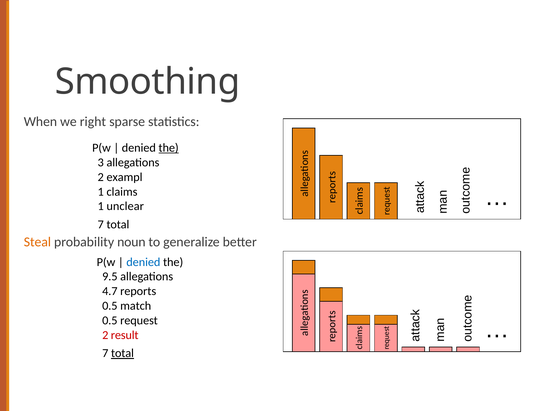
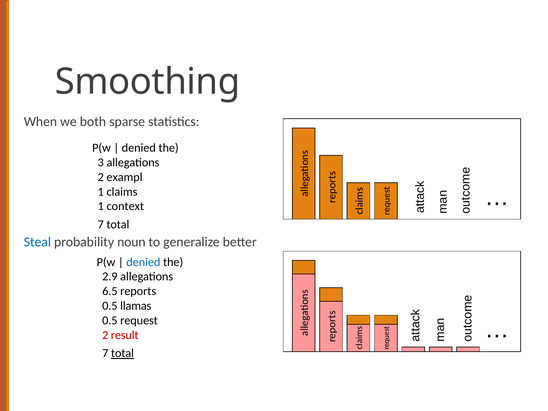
right: right -> both
the at (169, 148) underline: present -> none
unclear: unclear -> context
Steal colour: orange -> blue
9.5: 9.5 -> 2.9
4.7: 4.7 -> 6.5
match: match -> llamas
